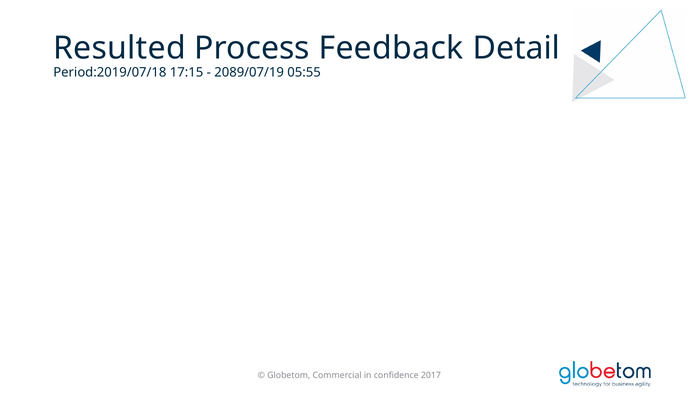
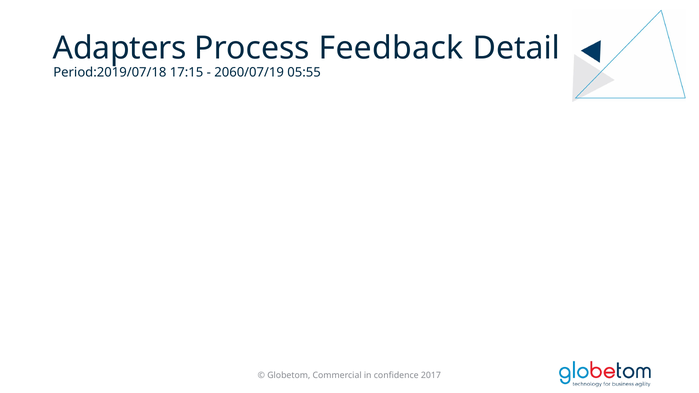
Resulted: Resulted -> Adapters
2089/07/19: 2089/07/19 -> 2060/07/19
